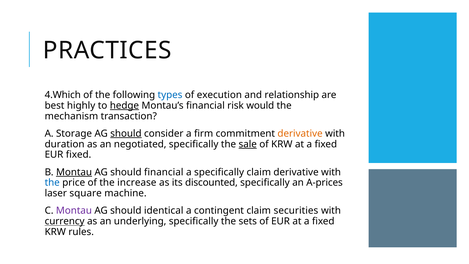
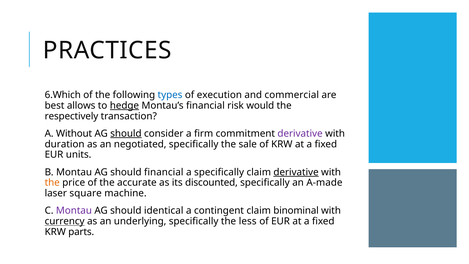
4.Which: 4.Which -> 6.Which
relationship: relationship -> commercial
highly: highly -> allows
mechanism: mechanism -> respectively
Storage: Storage -> Without
derivative at (300, 133) colour: orange -> purple
sale underline: present -> none
EUR fixed: fixed -> units
Montau at (74, 172) underline: present -> none
derivative at (296, 172) underline: none -> present
the at (52, 183) colour: blue -> orange
increase: increase -> accurate
A-prices: A-prices -> A-made
securities: securities -> binominal
sets: sets -> less
rules: rules -> parts
